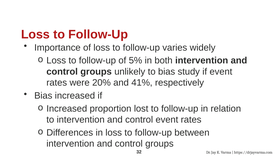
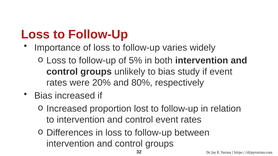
41%: 41% -> 80%
